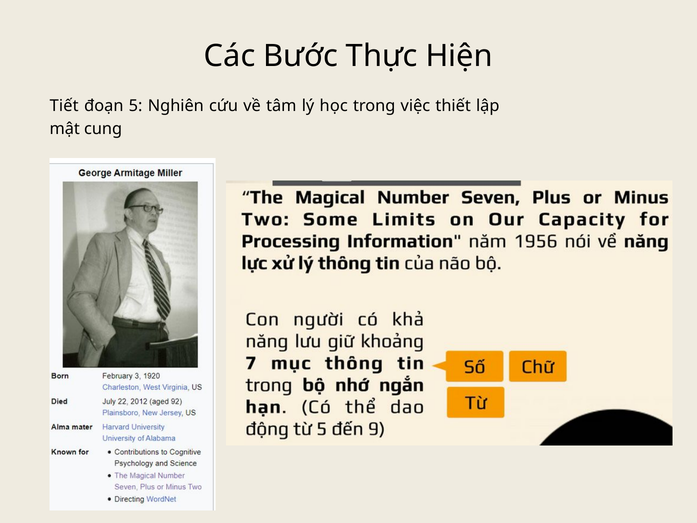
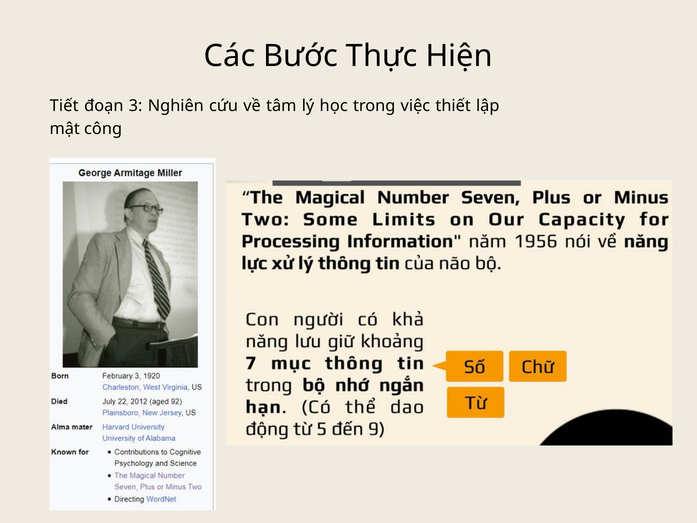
5: 5 -> 3
cung: cung -> công
